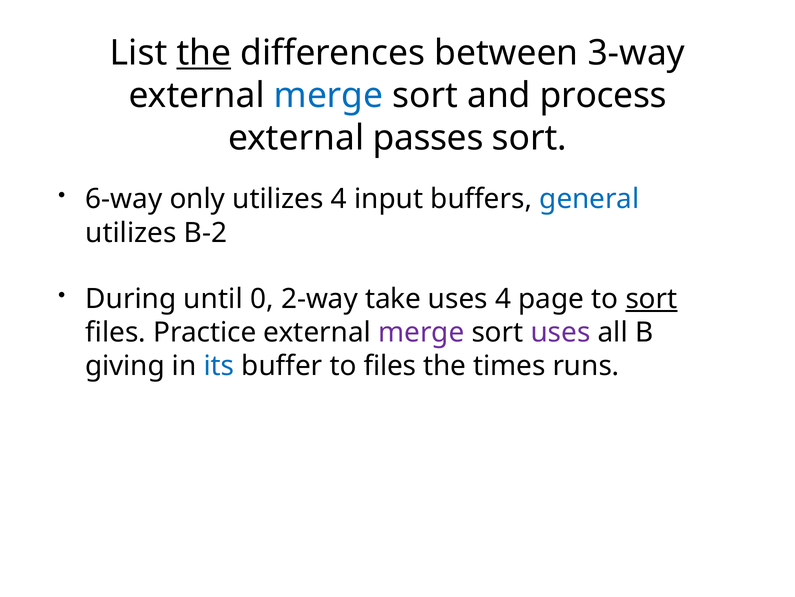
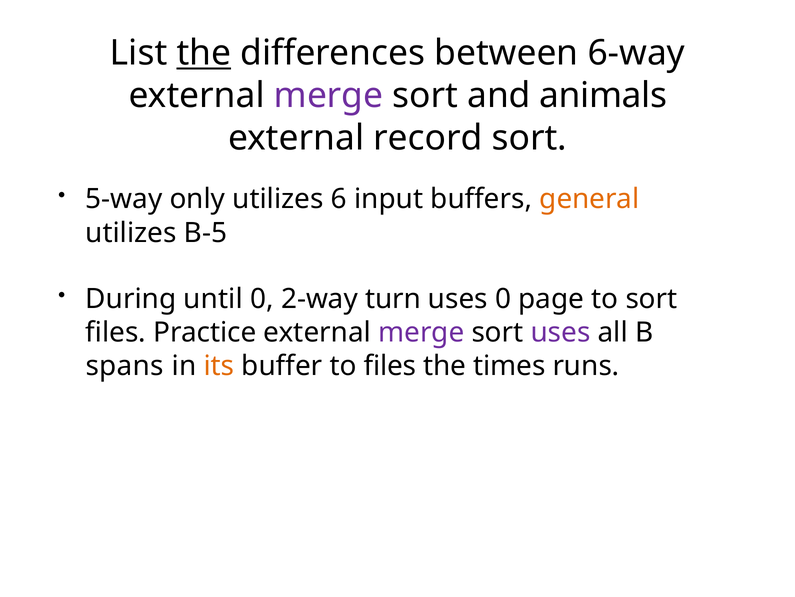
3-way: 3-way -> 6-way
merge at (329, 96) colour: blue -> purple
process: process -> animals
passes: passes -> record
6-way: 6-way -> 5-way
utilizes 4: 4 -> 6
general colour: blue -> orange
B-2: B-2 -> B-5
take: take -> turn
uses 4: 4 -> 0
sort at (652, 299) underline: present -> none
giving: giving -> spans
its colour: blue -> orange
